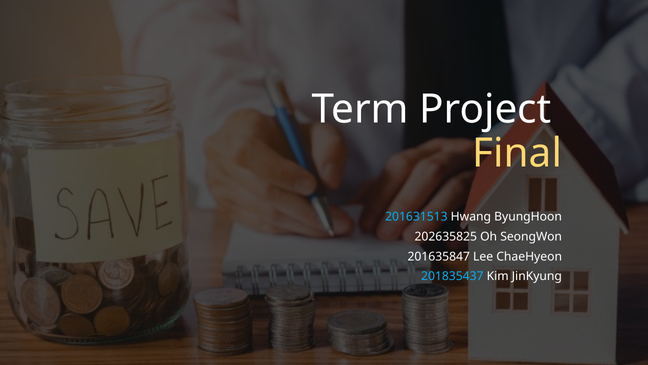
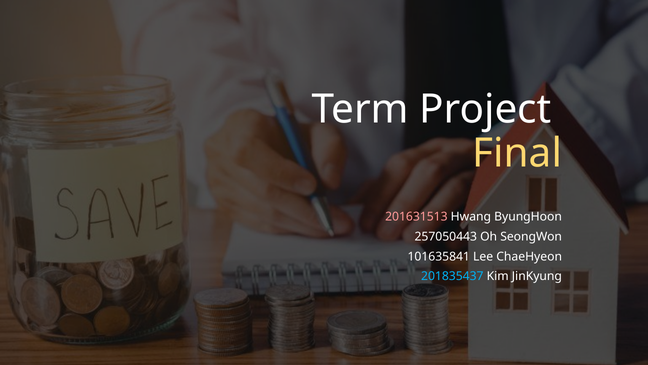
201631513 colour: light blue -> pink
202635825: 202635825 -> 257050443
201635847: 201635847 -> 101635841
